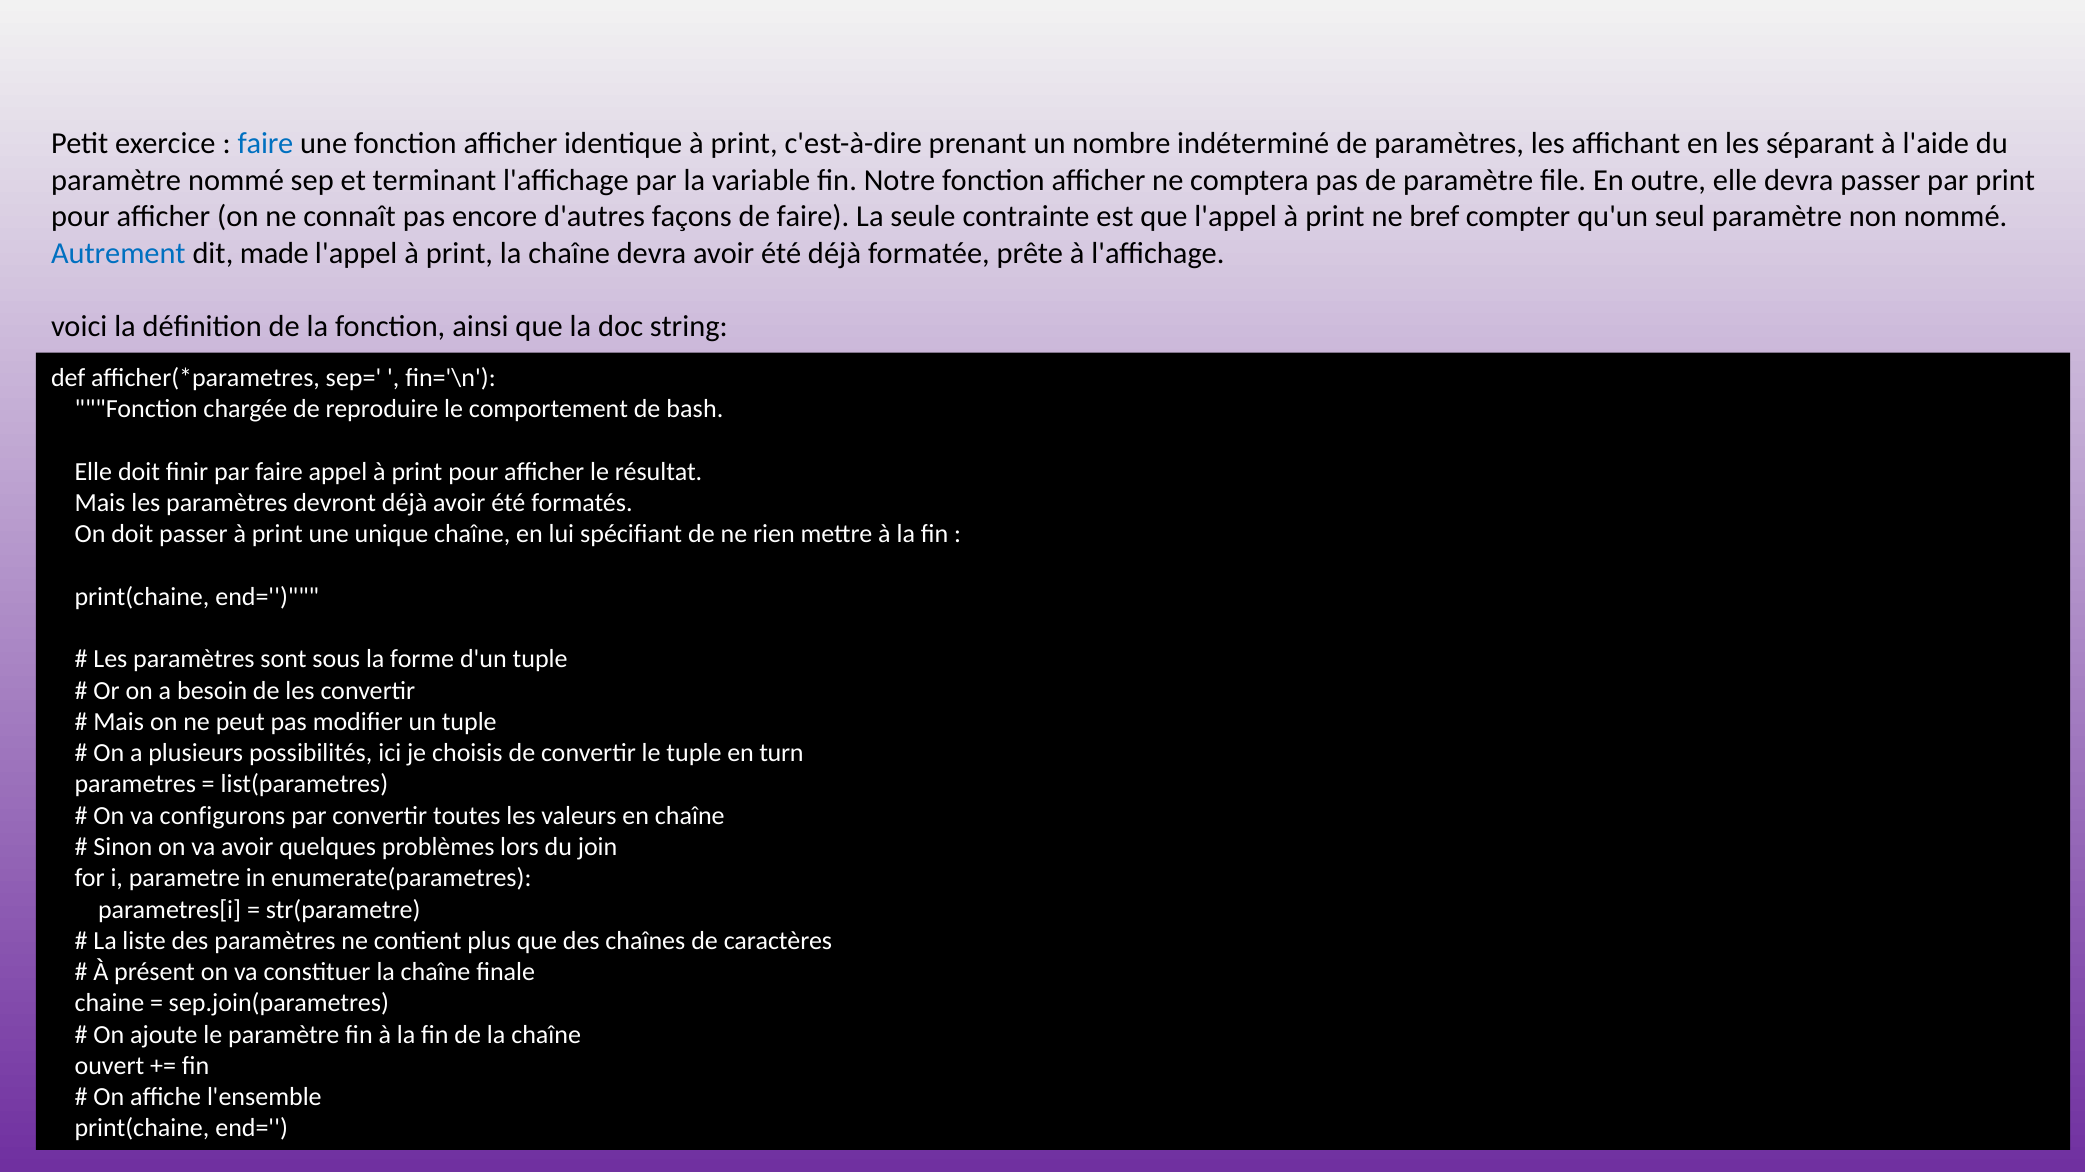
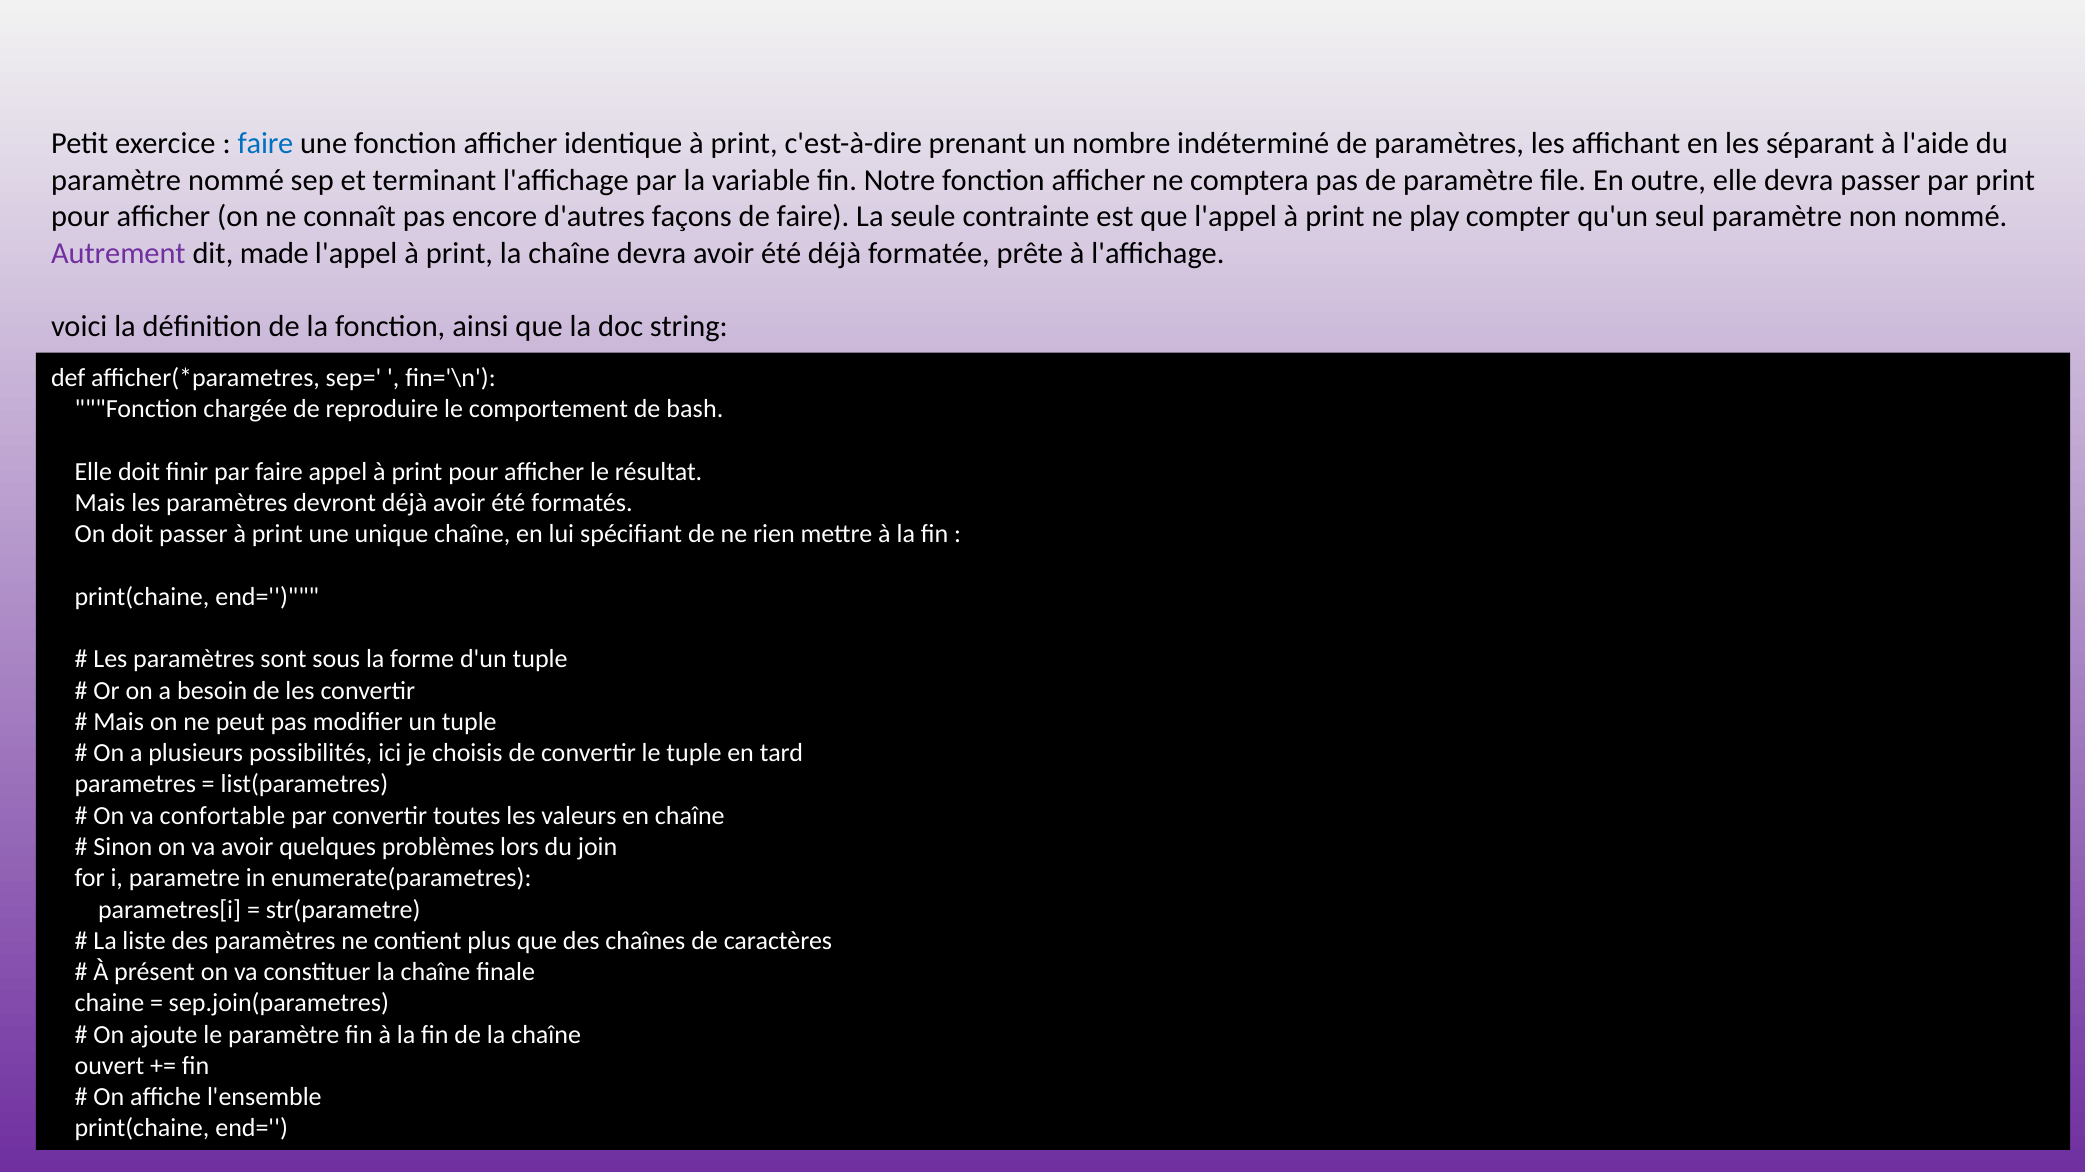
bref: bref -> play
Autrement colour: blue -> purple
turn: turn -> tard
configurons: configurons -> confortable
